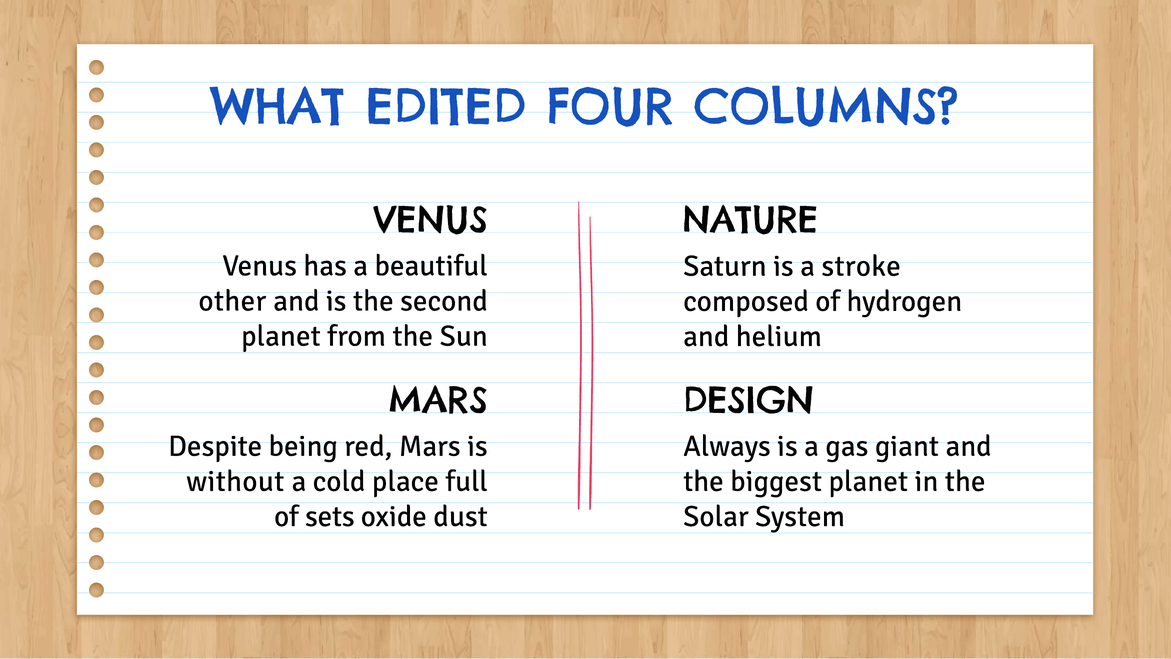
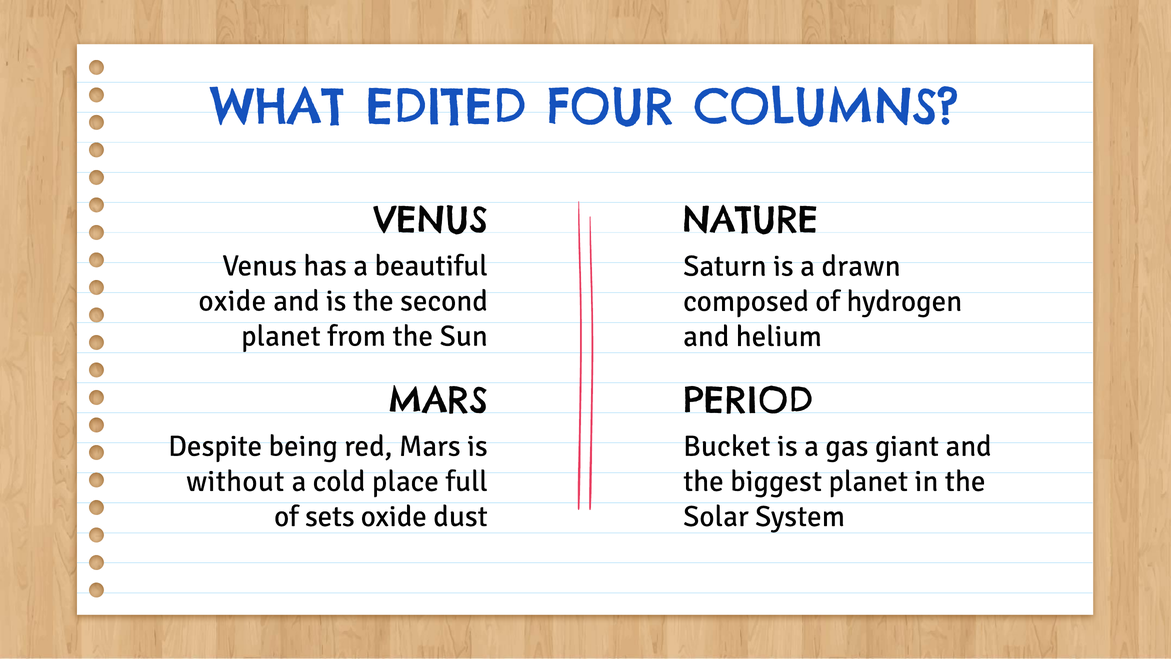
stroke: stroke -> drawn
other at (232, 301): other -> oxide
DESIGN: DESIGN -> PERIOD
Always: Always -> Bucket
